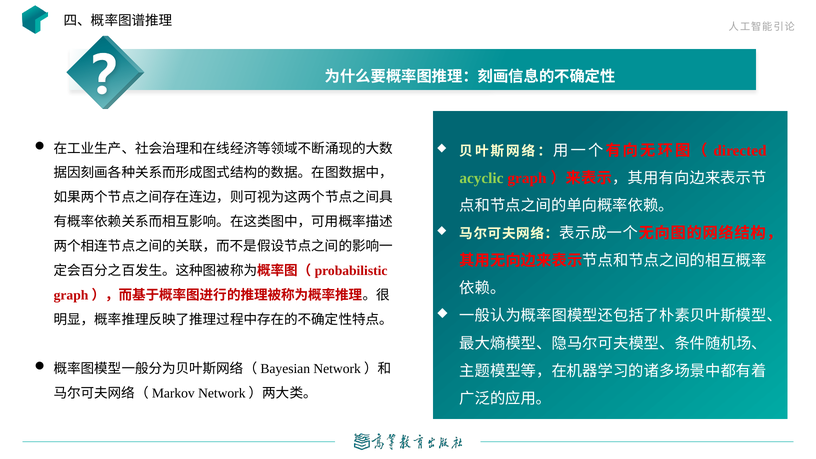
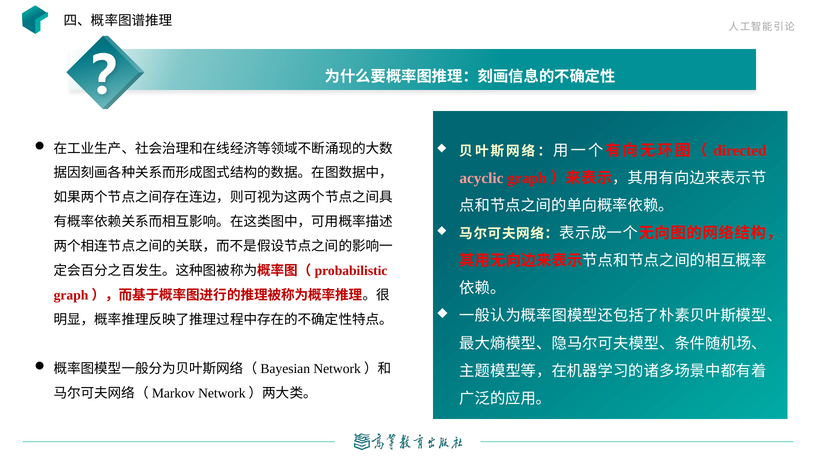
acyclic colour: light green -> pink
